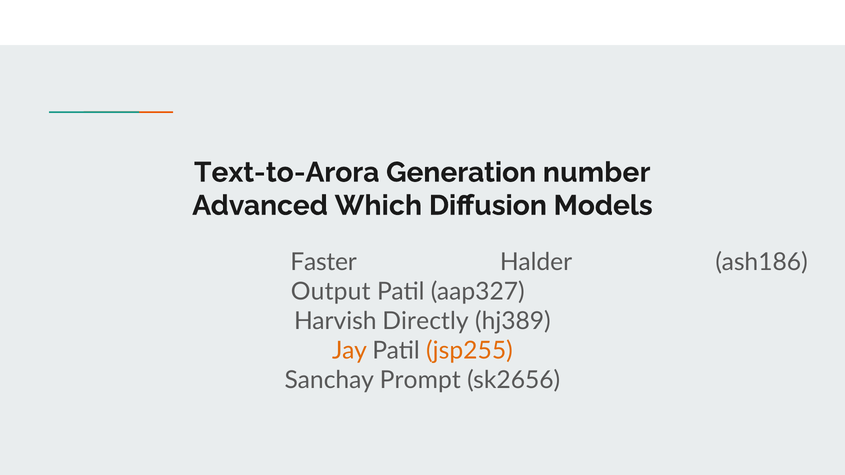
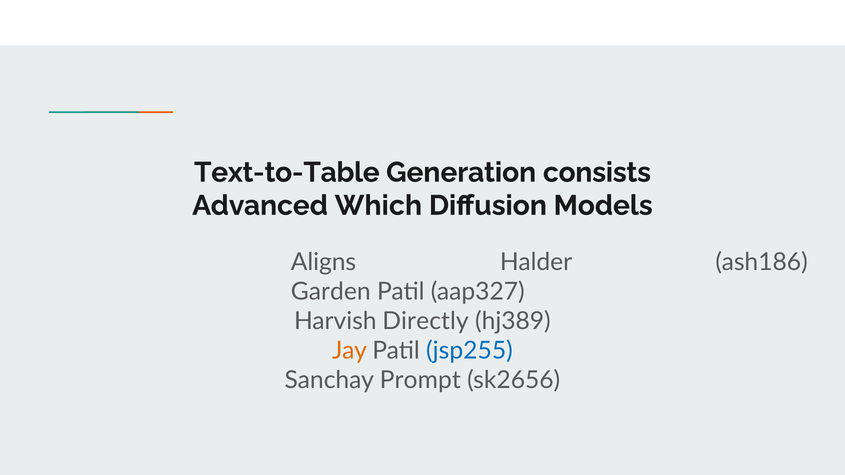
Text-to-Arora: Text-to-Arora -> Text-to-Table
number: number -> consists
Faster: Faster -> Aligns
Output: Output -> Garden
jsp255 colour: orange -> blue
